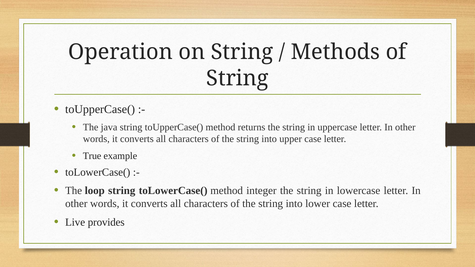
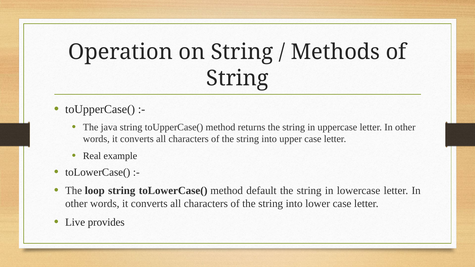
True: True -> Real
integer: integer -> default
